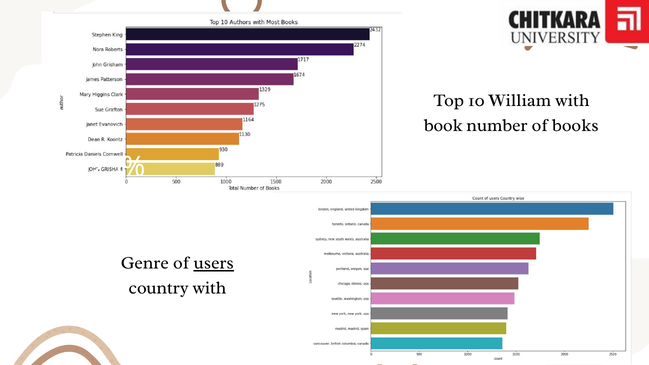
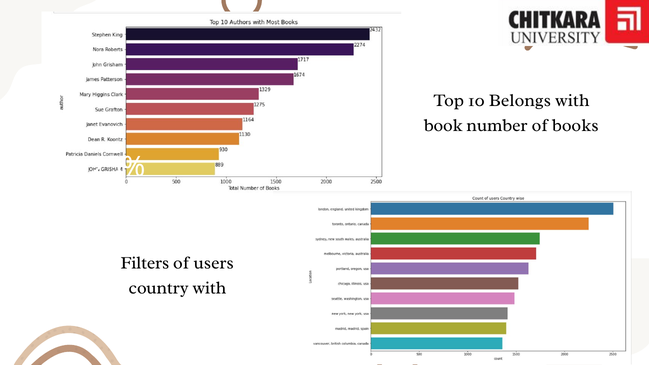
William: William -> Belongs
Genre: Genre -> Filters
users underline: present -> none
